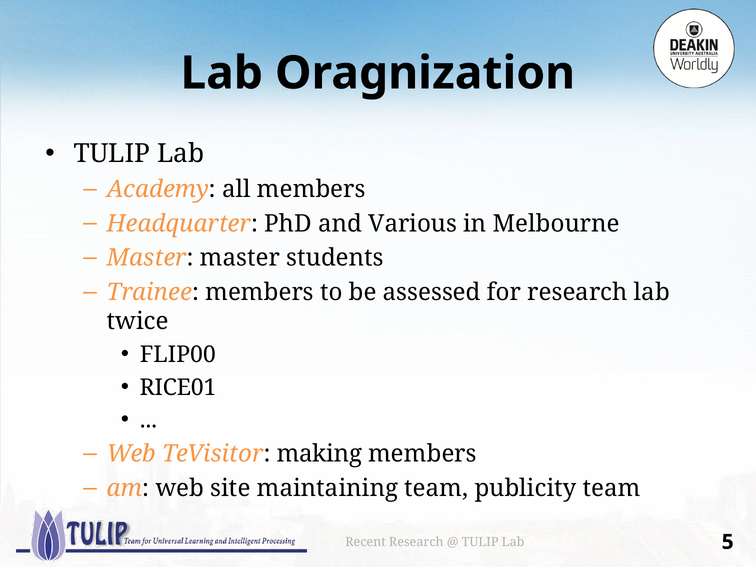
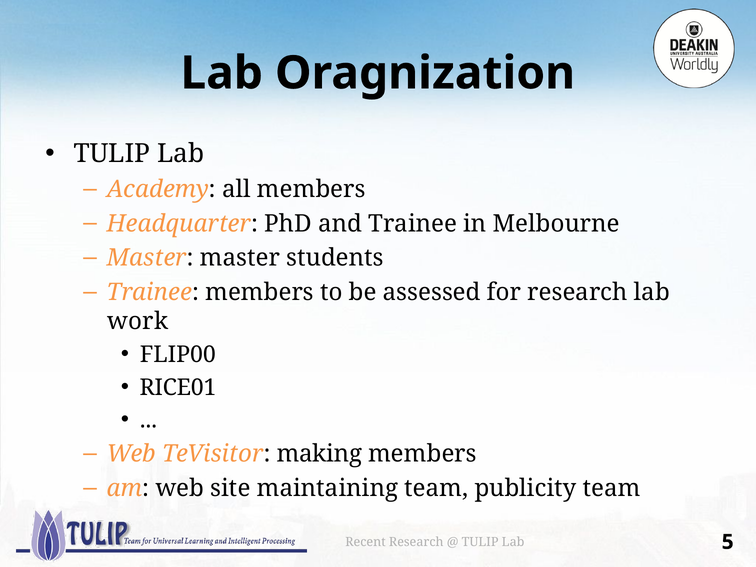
and Various: Various -> Trainee
twice: twice -> work
